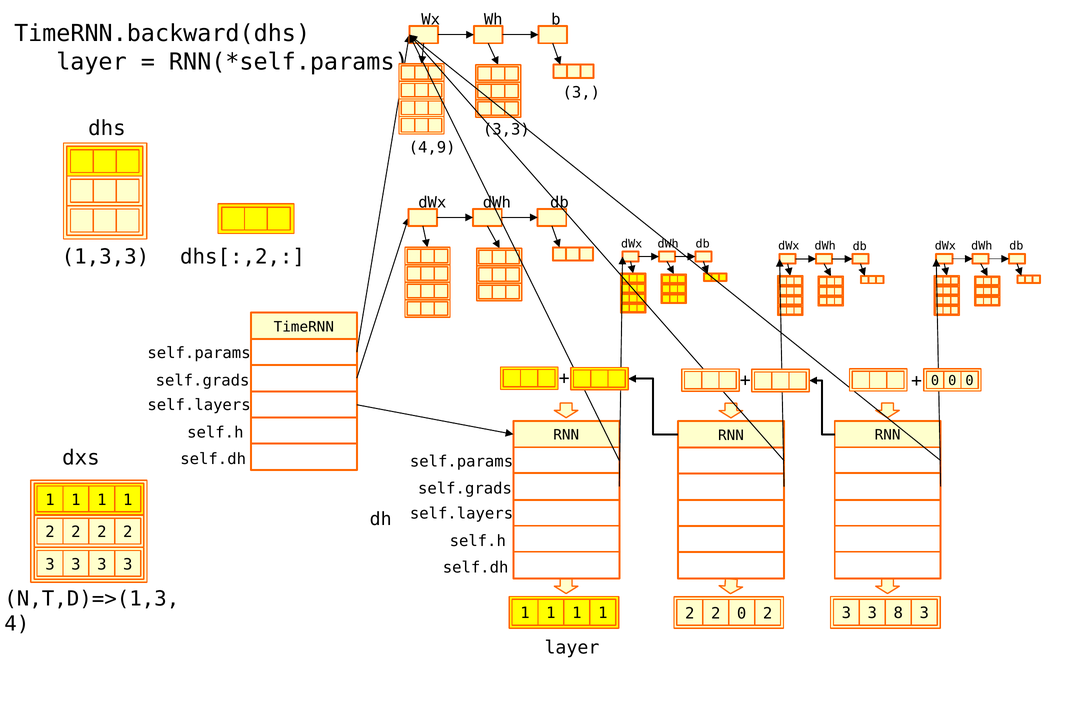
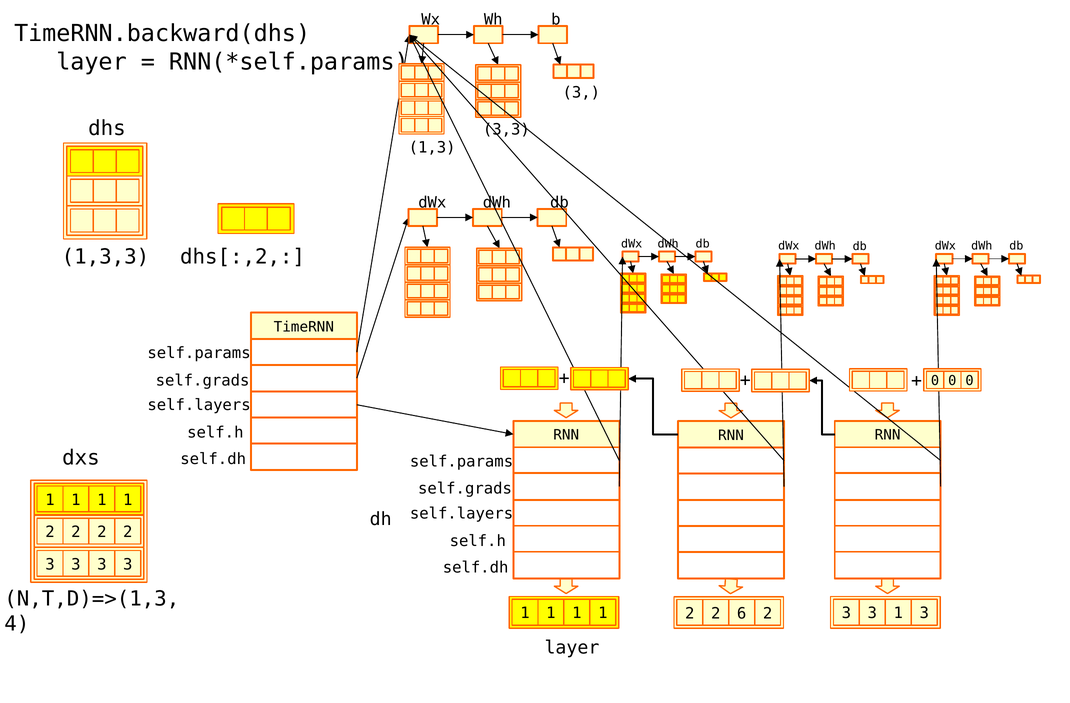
4,9: 4,9 -> 1,3
3 8: 8 -> 1
2 0: 0 -> 6
